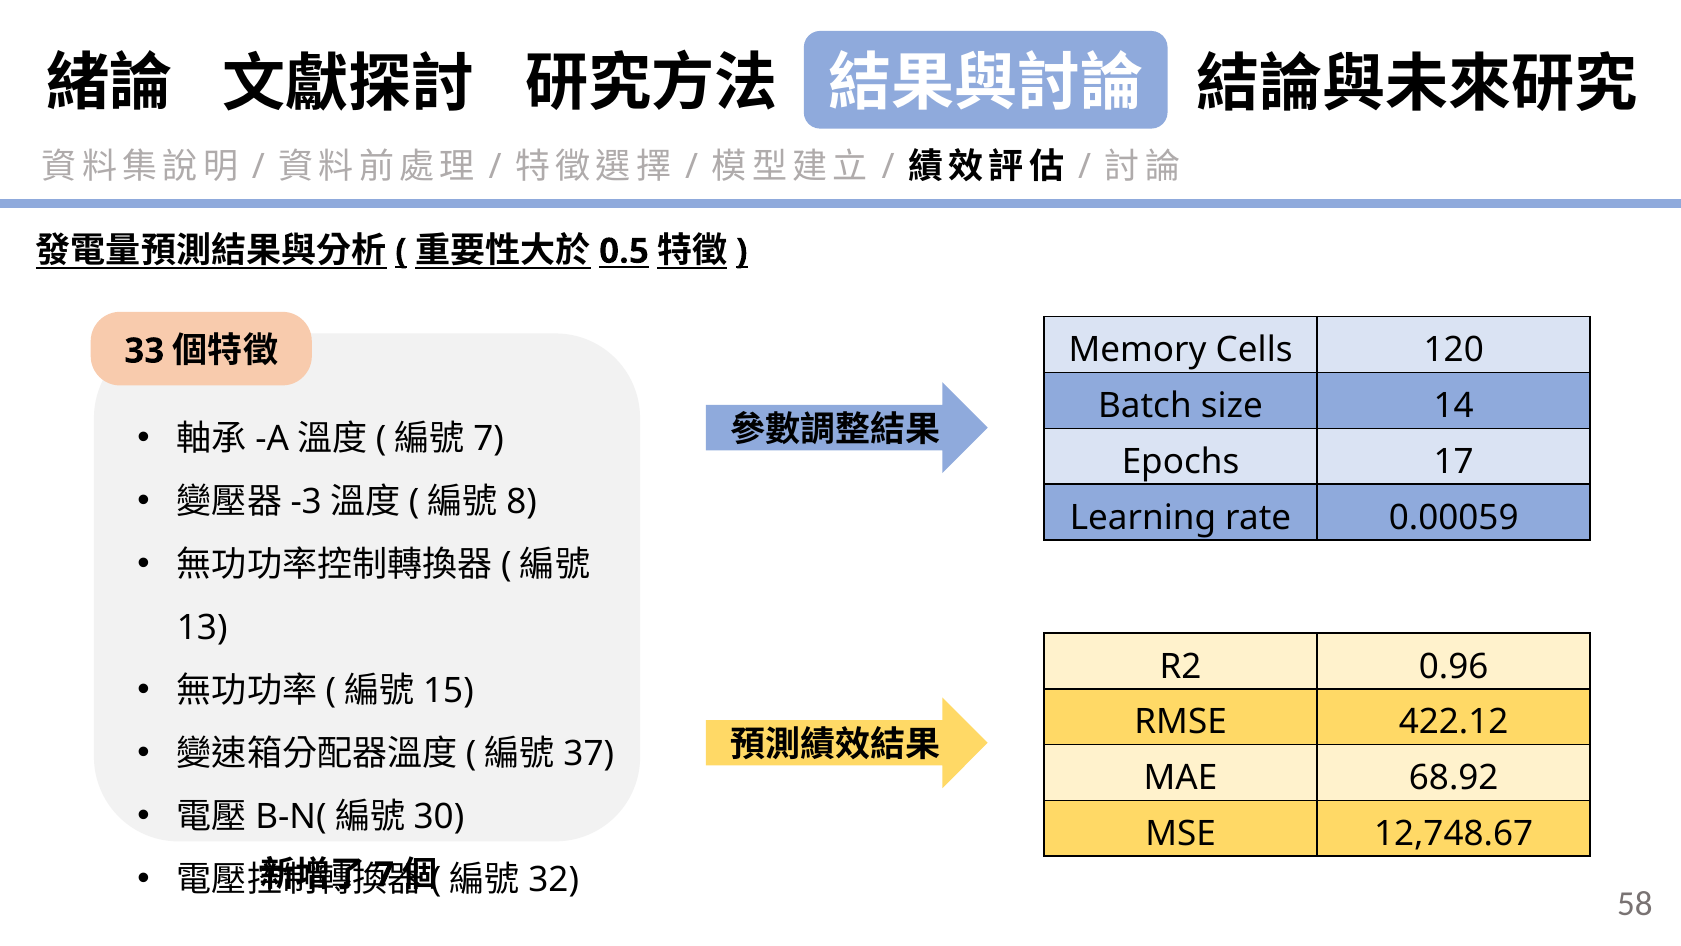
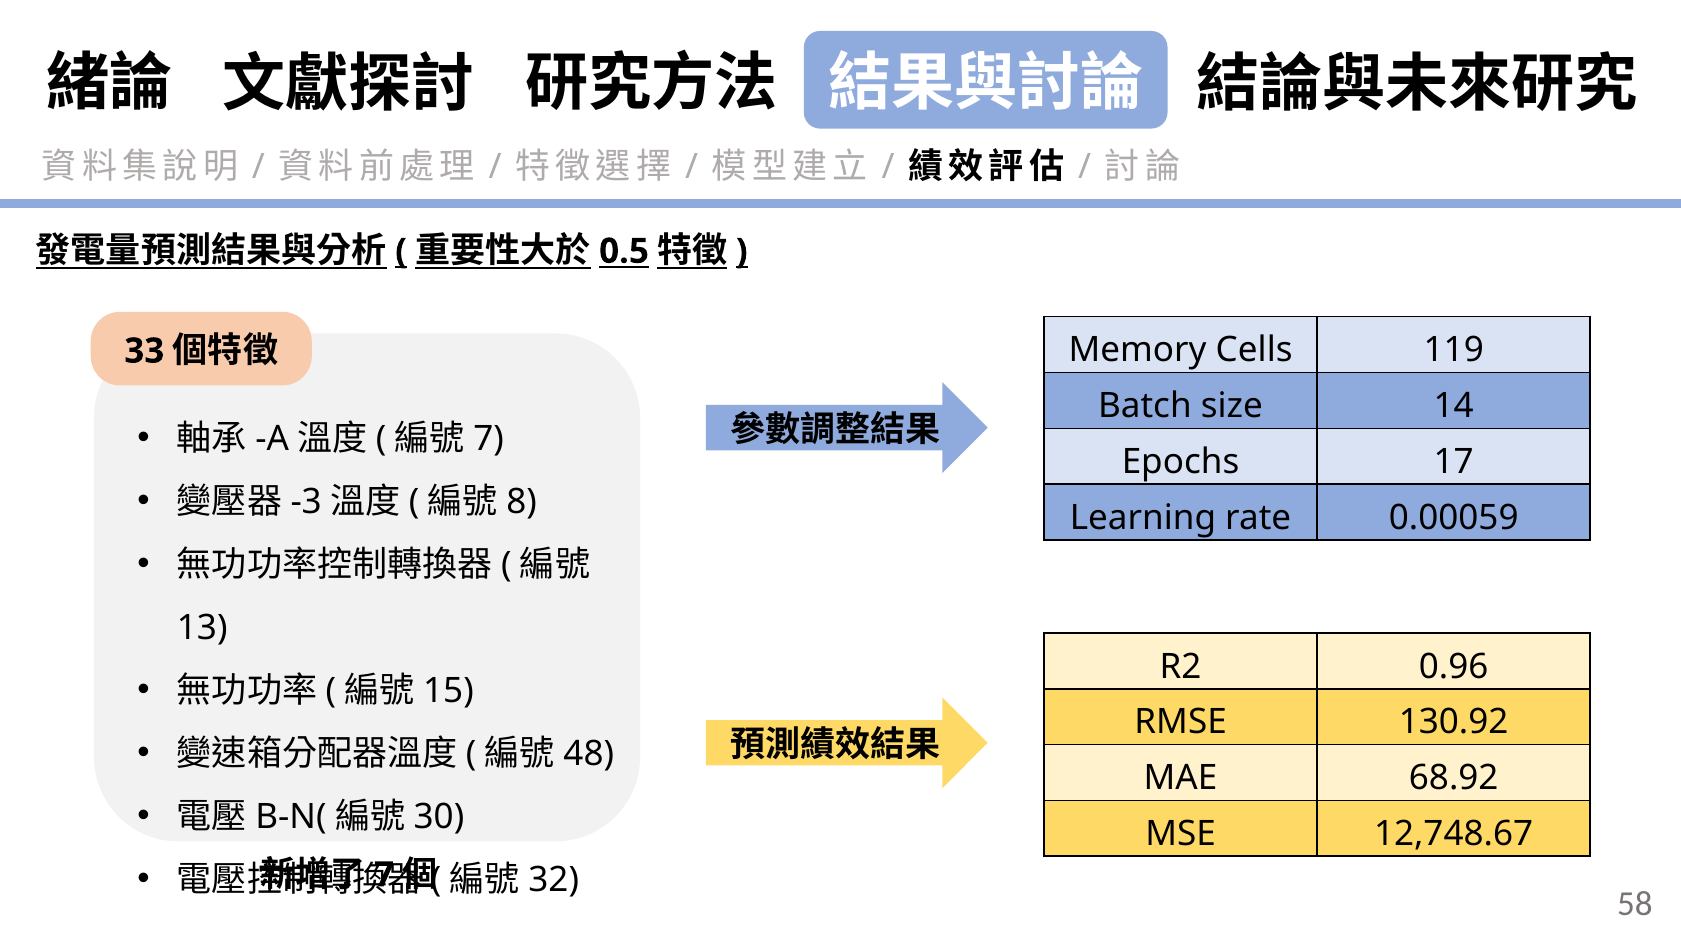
120: 120 -> 119
422.12: 422.12 -> 130.92
37: 37 -> 48
